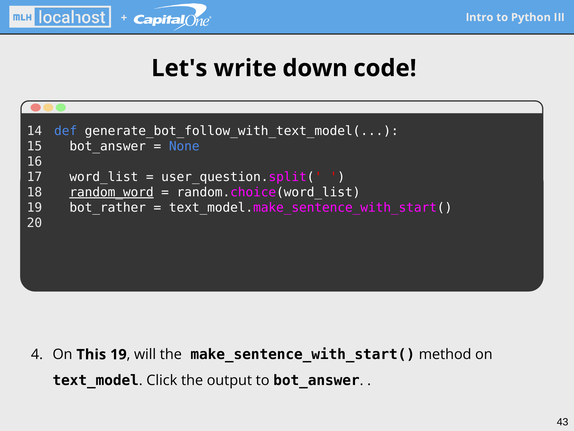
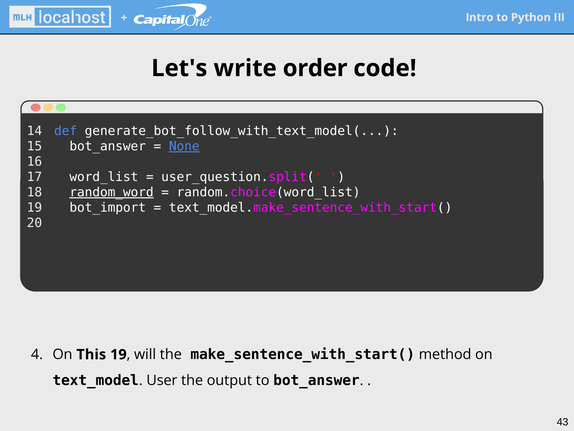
down: down -> order
None underline: none -> present
bot_rather: bot_rather -> bot_import
Click: Click -> User
